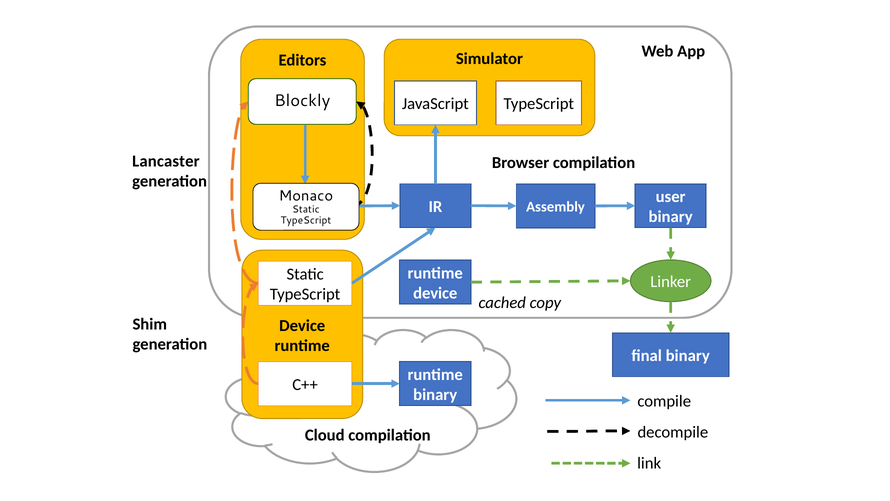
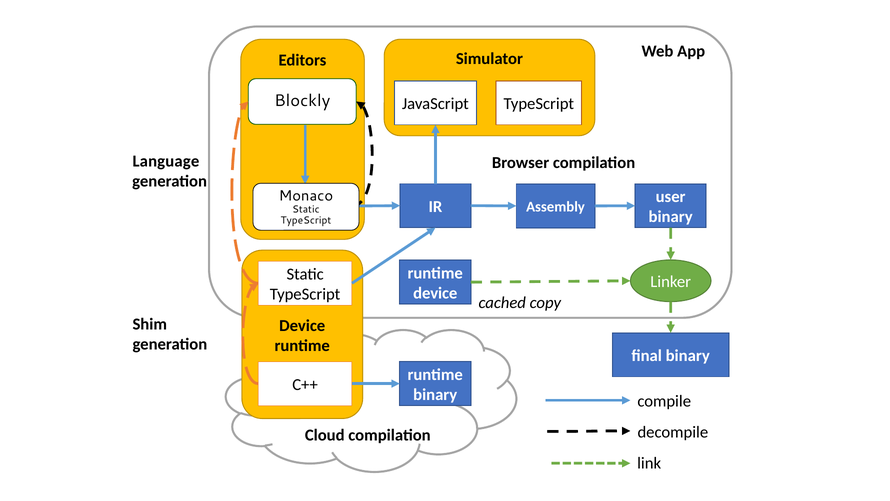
Lancaster: Lancaster -> Language
